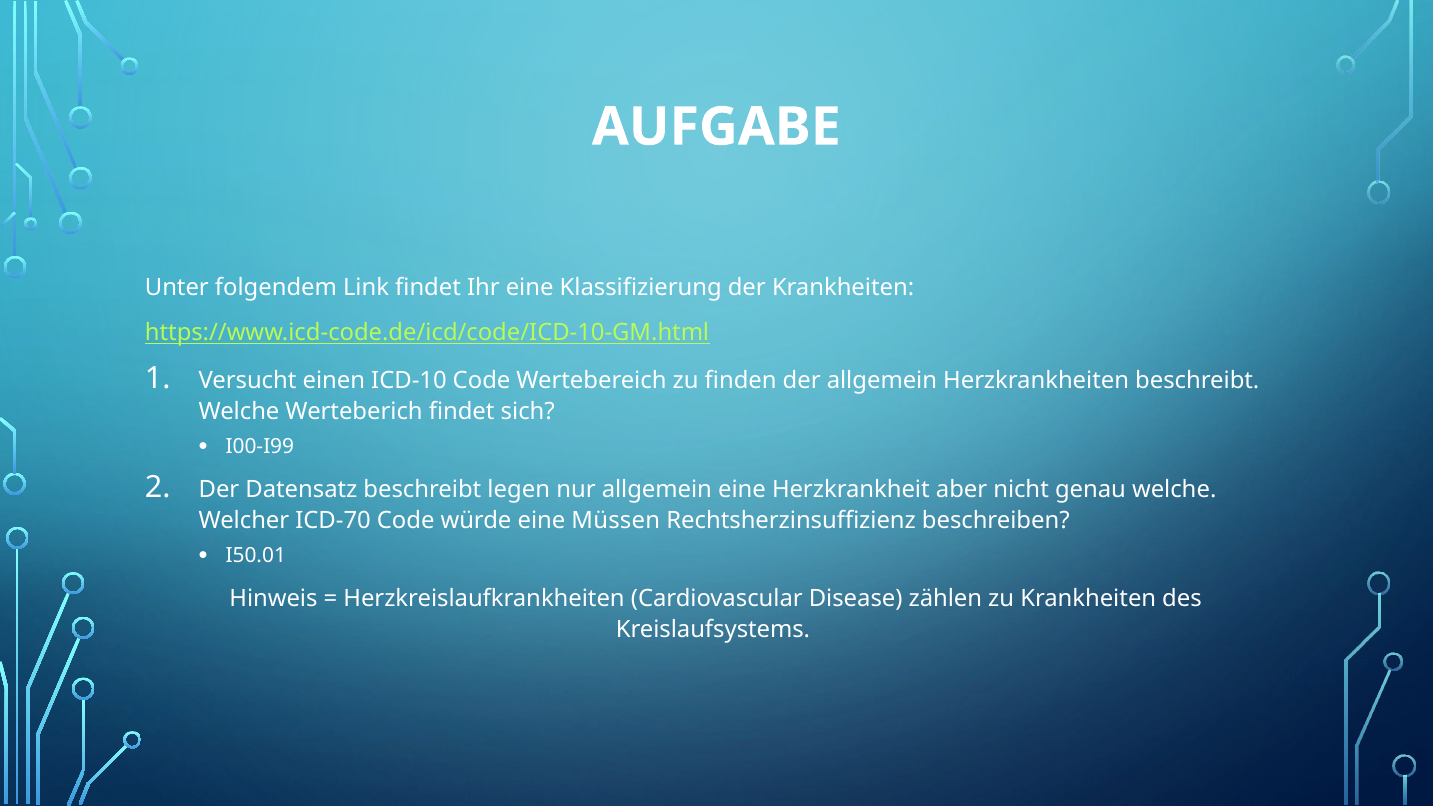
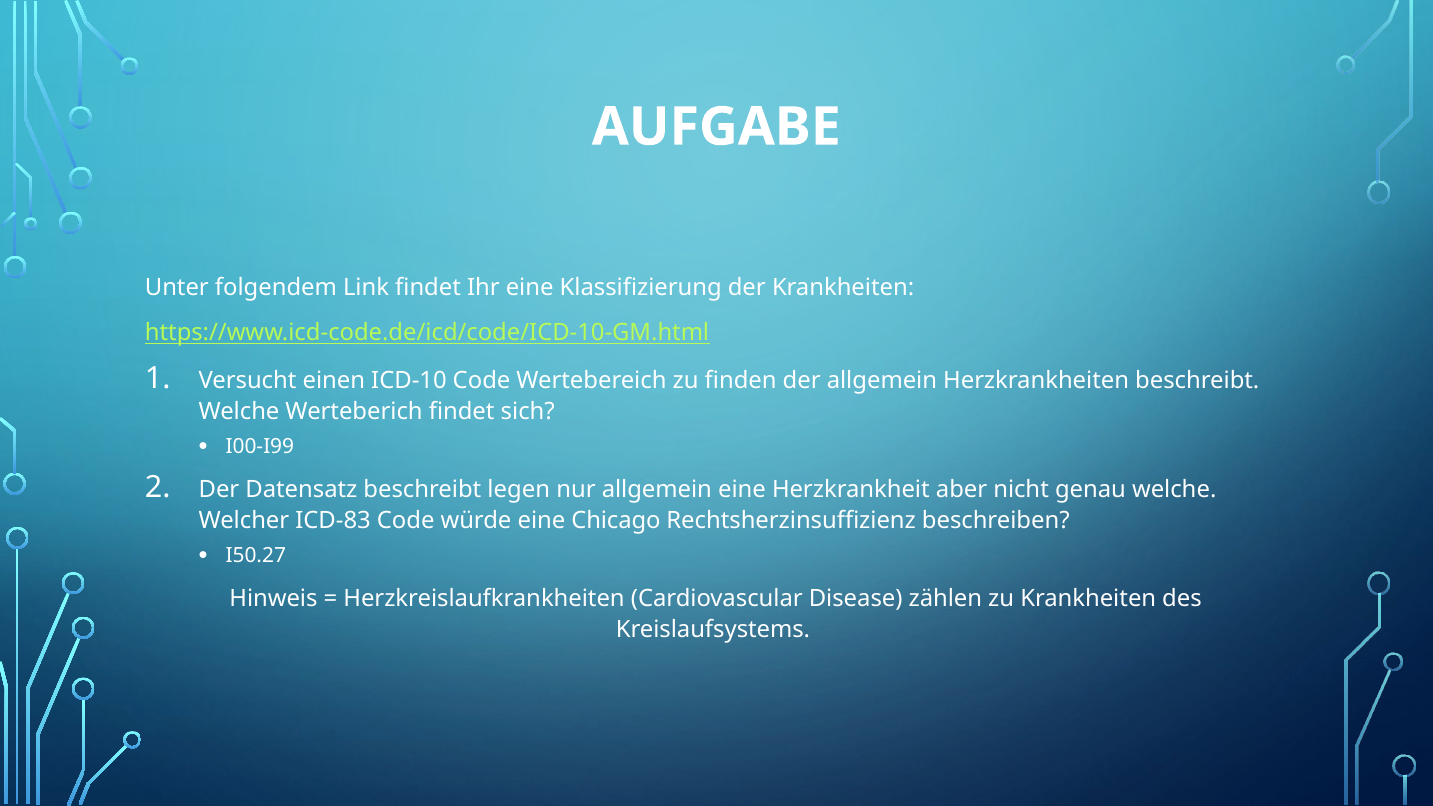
ICD-70: ICD-70 -> ICD-83
Müssen: Müssen -> Chicago
I50.01: I50.01 -> I50.27
